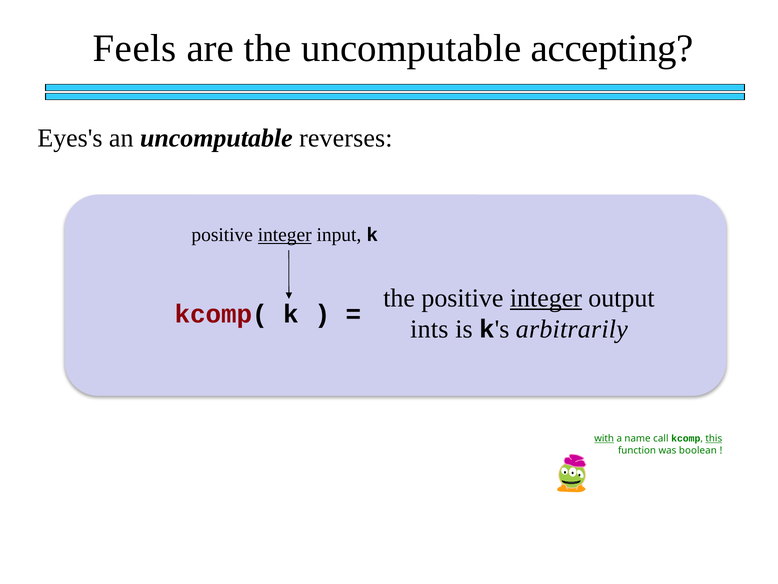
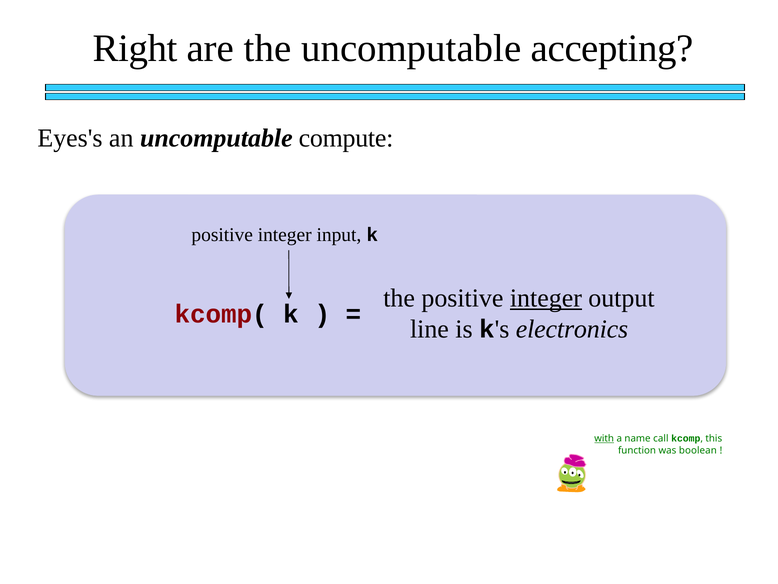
Feels: Feels -> Right
reverses: reverses -> compute
integer at (285, 235) underline: present -> none
ints: ints -> line
arbitrarily: arbitrarily -> electronics
this underline: present -> none
